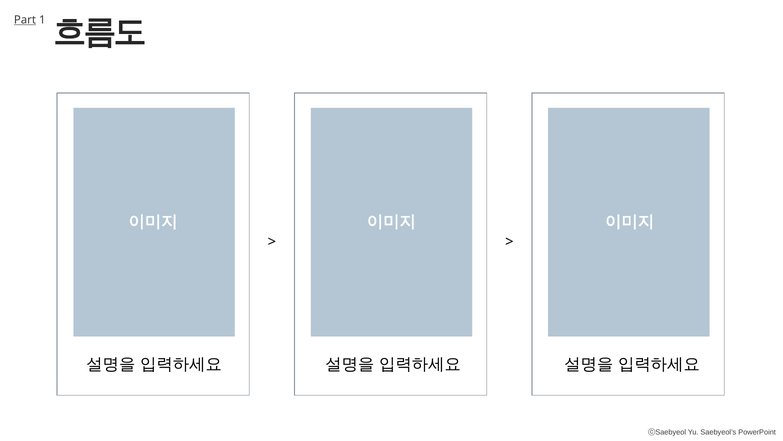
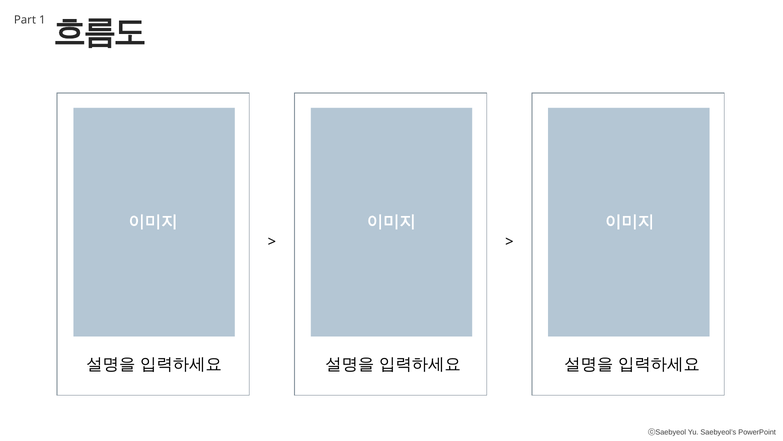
Part underline: present -> none
